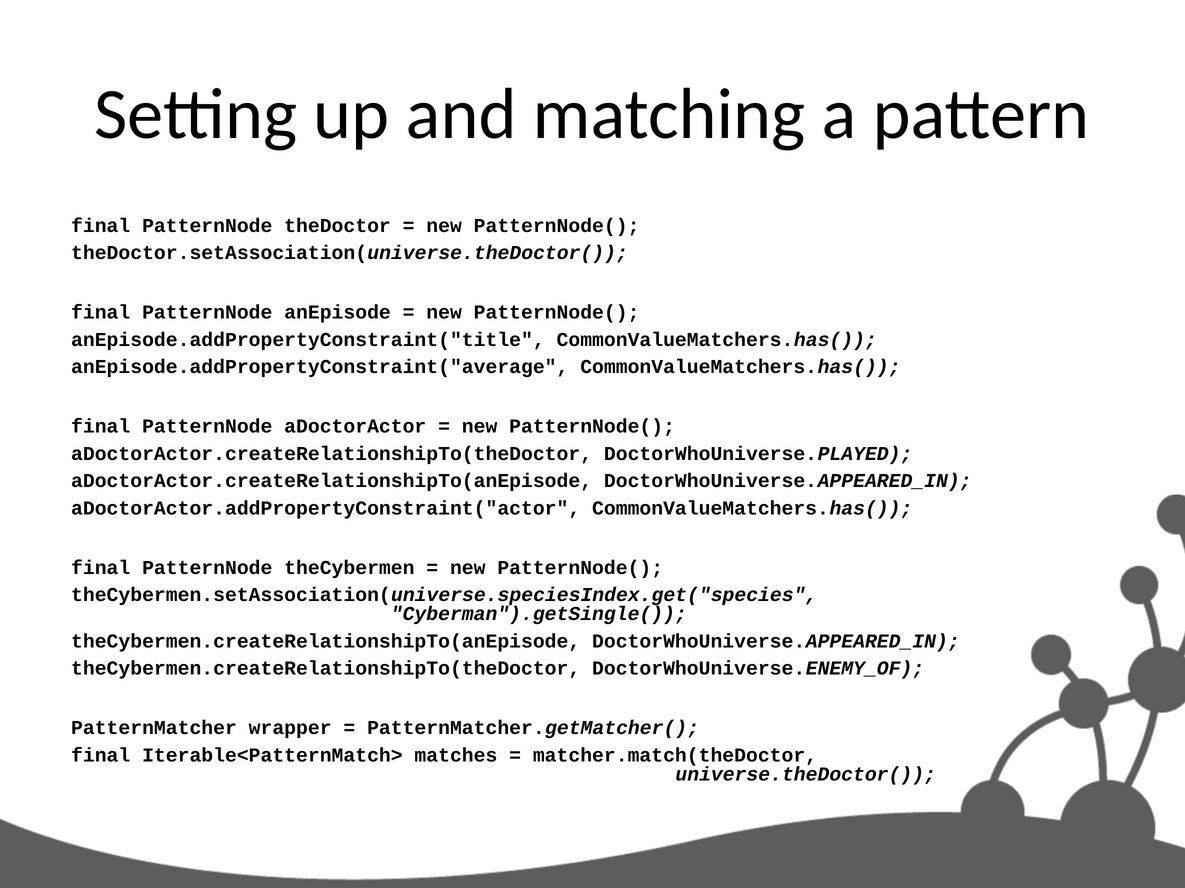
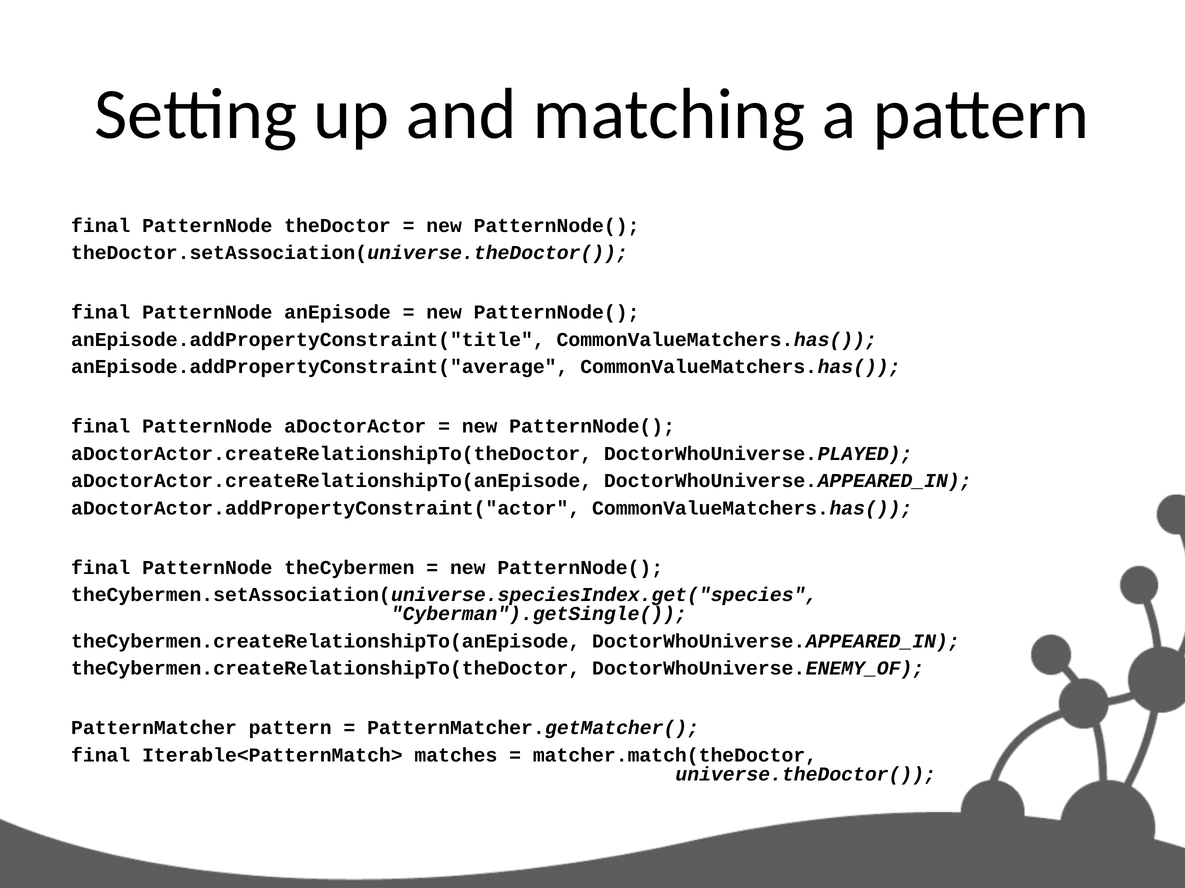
PatternMatcher wrapper: wrapper -> pattern
